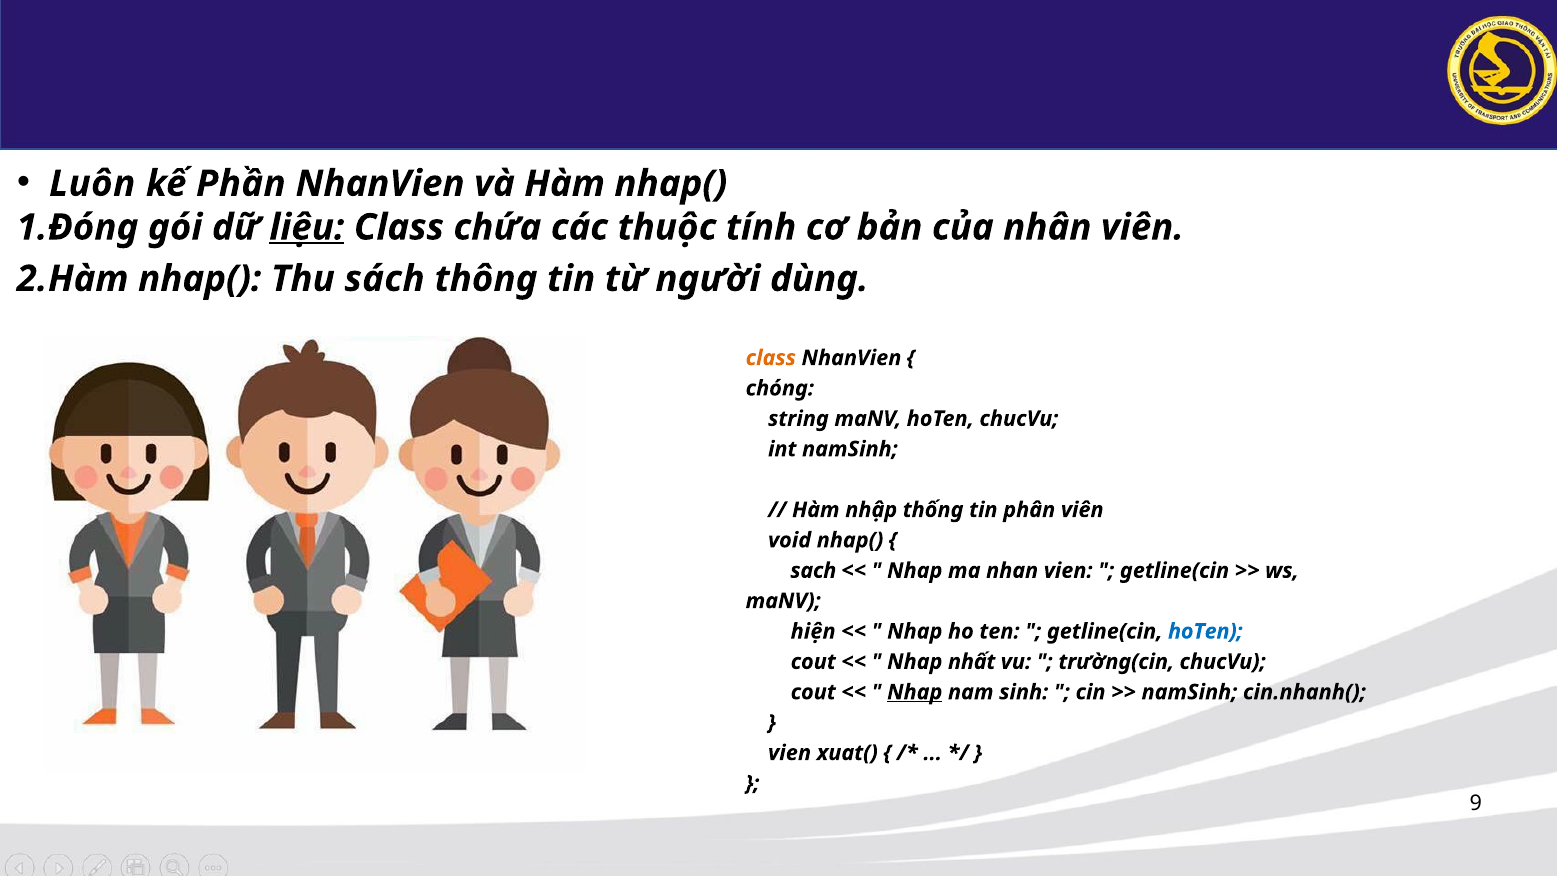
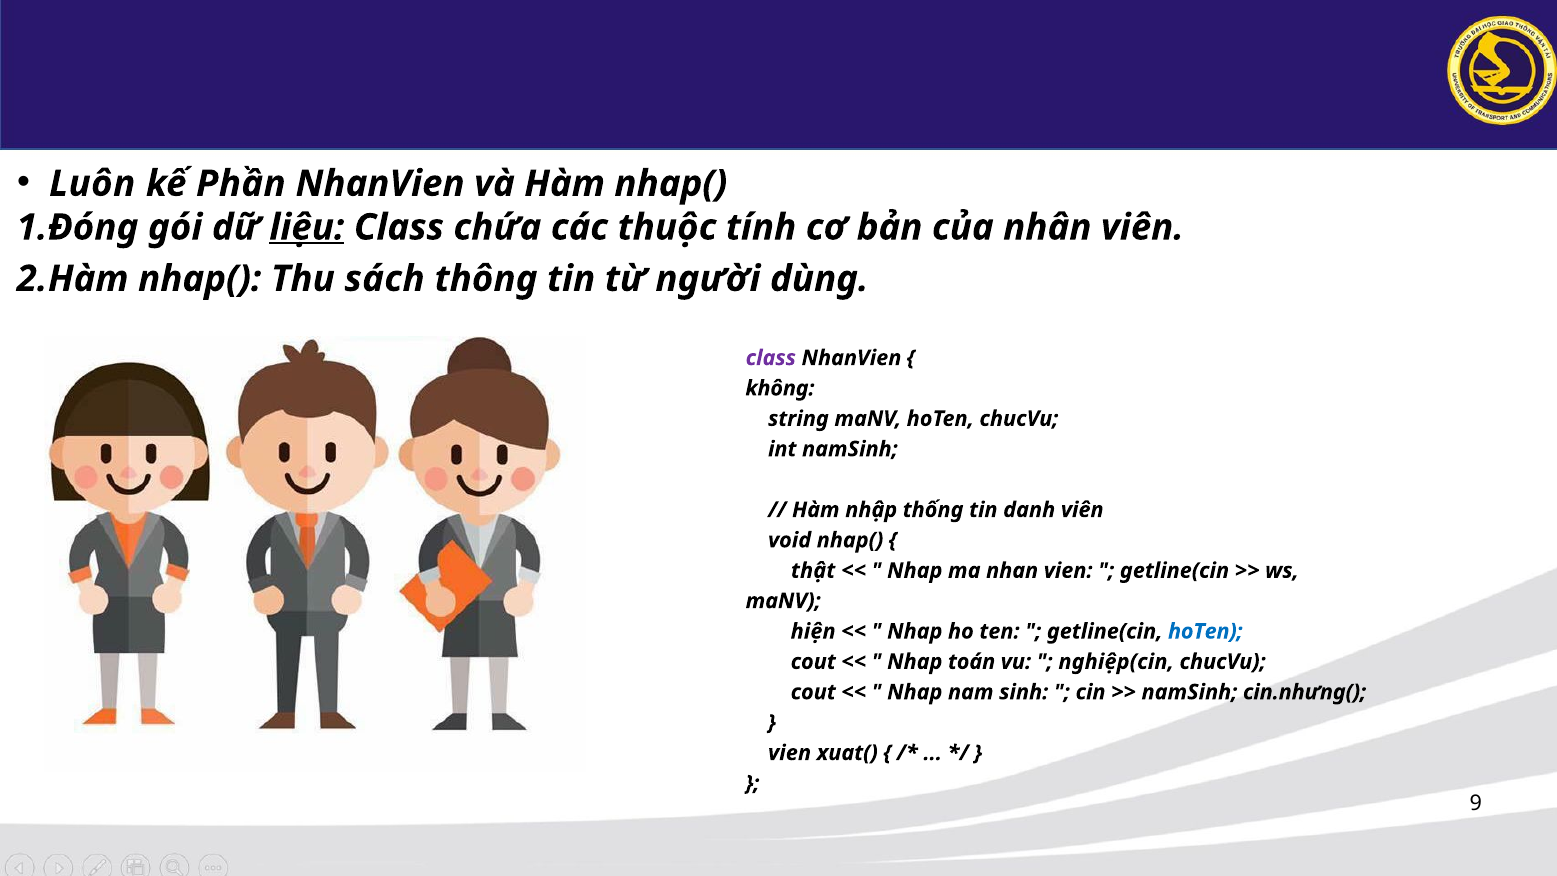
class at (771, 358) colour: orange -> purple
chóng: chóng -> không
phân: phân -> danh
sach: sach -> thật
nhất: nhất -> toán
trường(cin: trường(cin -> nghiệp(cin
Nhap at (915, 692) underline: present -> none
cin.nhanh(: cin.nhanh( -> cin.nhưng(
